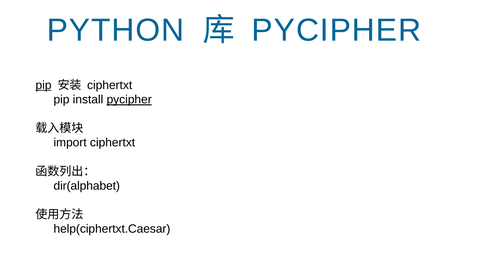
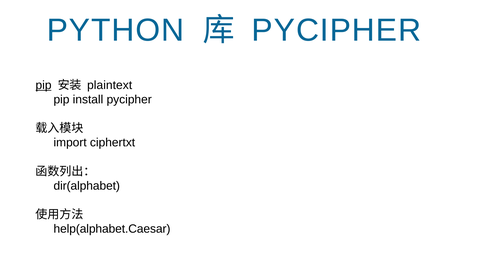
ciphertxt at (110, 85): ciphertxt -> plaintext
pycipher at (129, 100) underline: present -> none
help(ciphertxt.Caesar: help(ciphertxt.Caesar -> help(alphabet.Caesar
